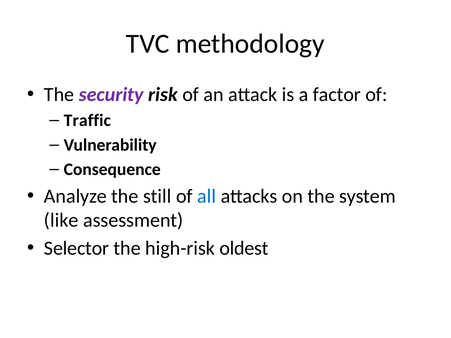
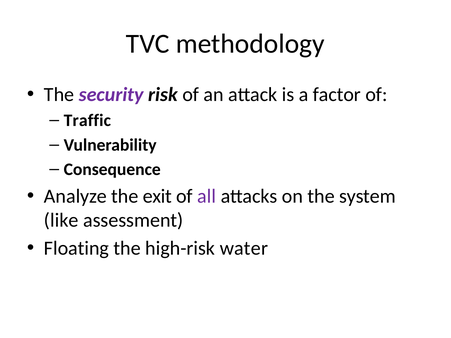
still: still -> exit
all colour: blue -> purple
Selector: Selector -> Floating
oldest: oldest -> water
